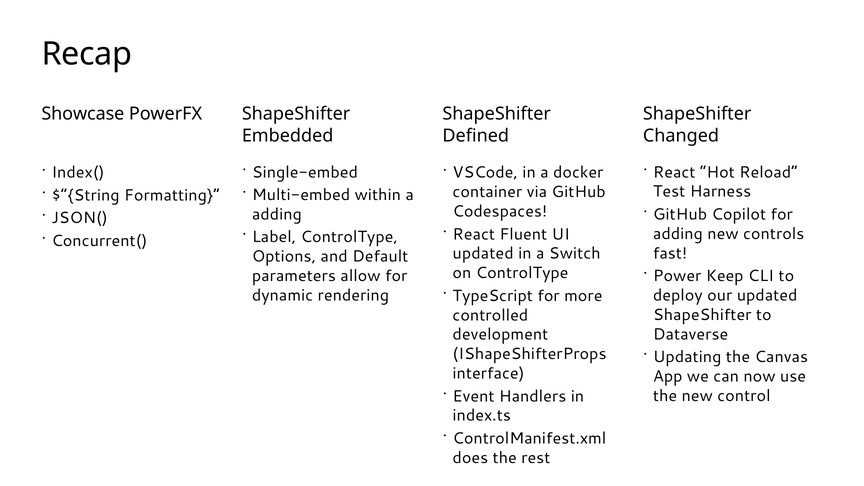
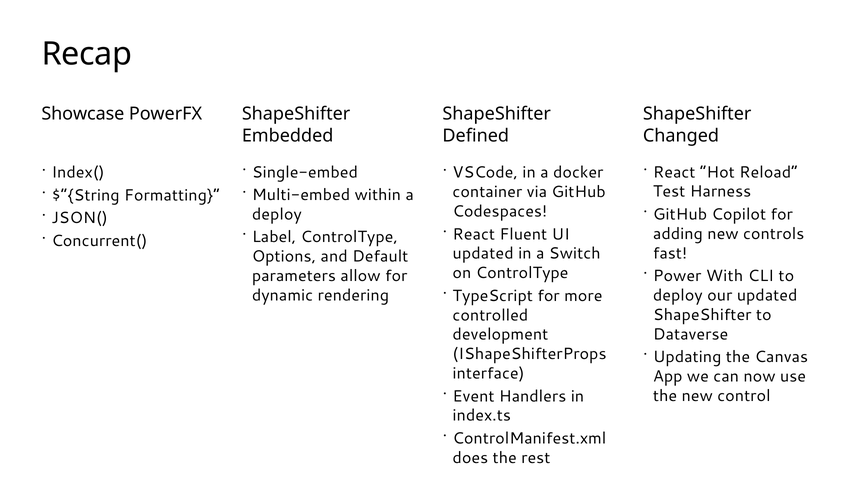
adding at (277, 214): adding -> deploy
Keep: Keep -> With
